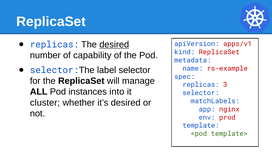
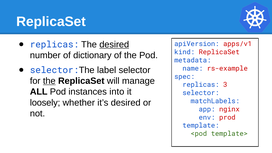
capability: capability -> dictionary
the at (49, 81) underline: none -> present
cluster: cluster -> loosely
